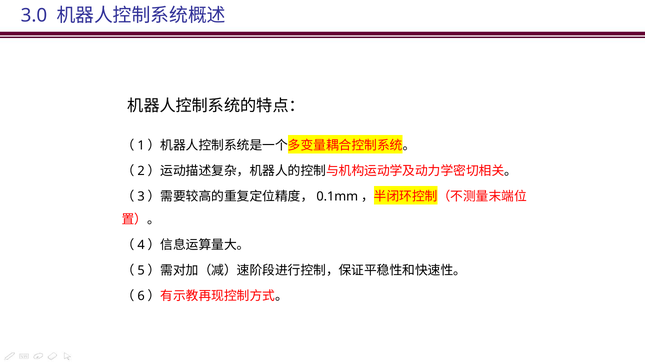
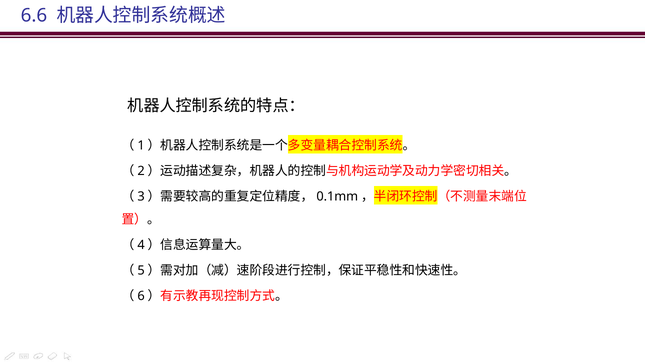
3.0: 3.0 -> 6.6
